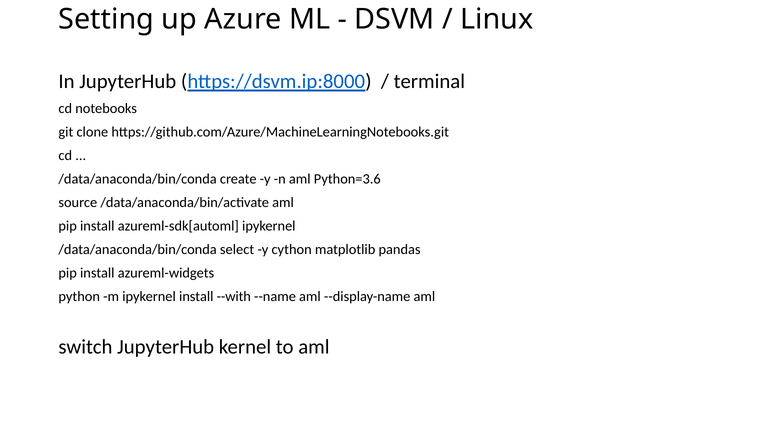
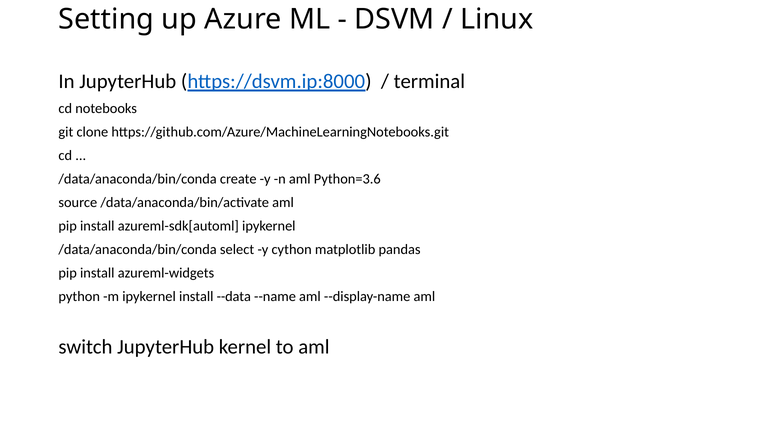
--with: --with -> --data
